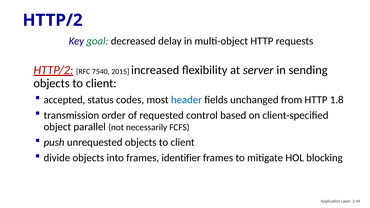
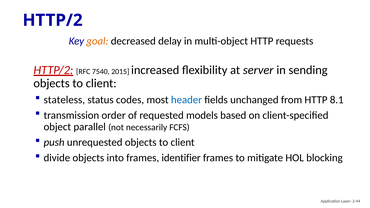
goal colour: green -> orange
accepted: accepted -> stateless
1.8: 1.8 -> 8.1
control: control -> models
